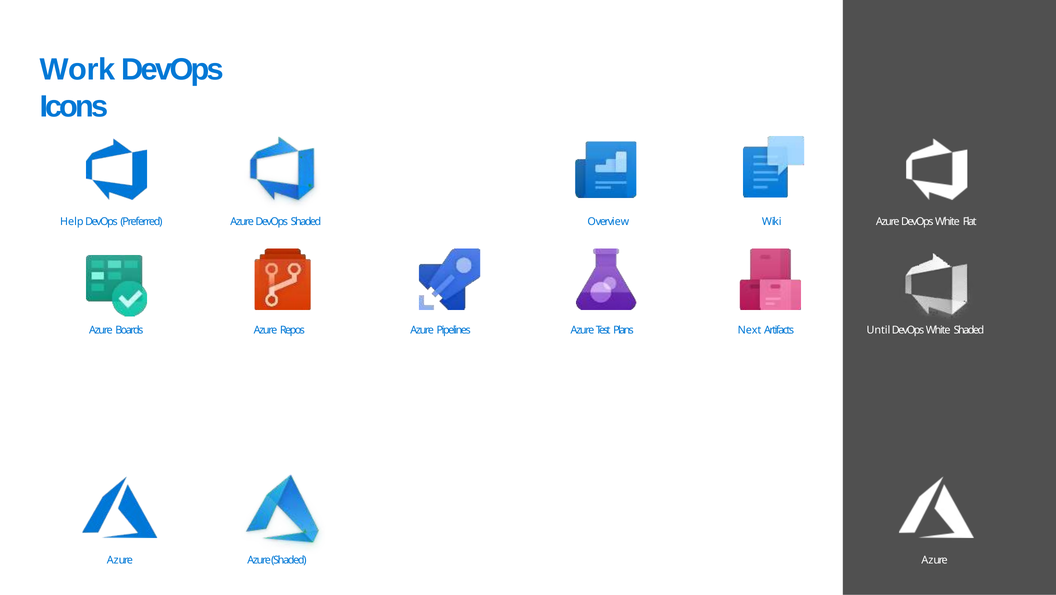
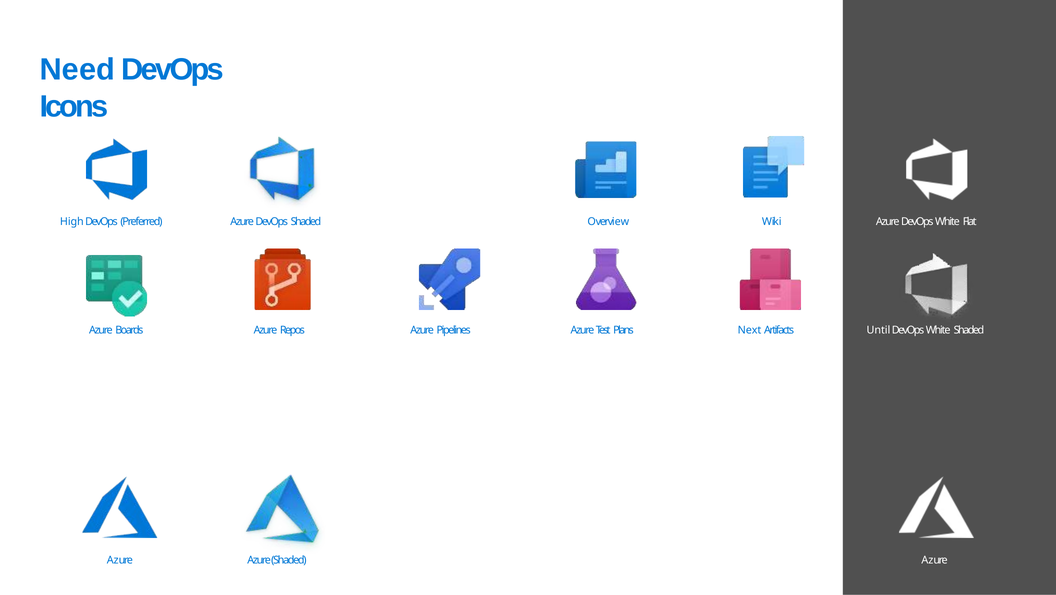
Work: Work -> Need
Help: Help -> High
